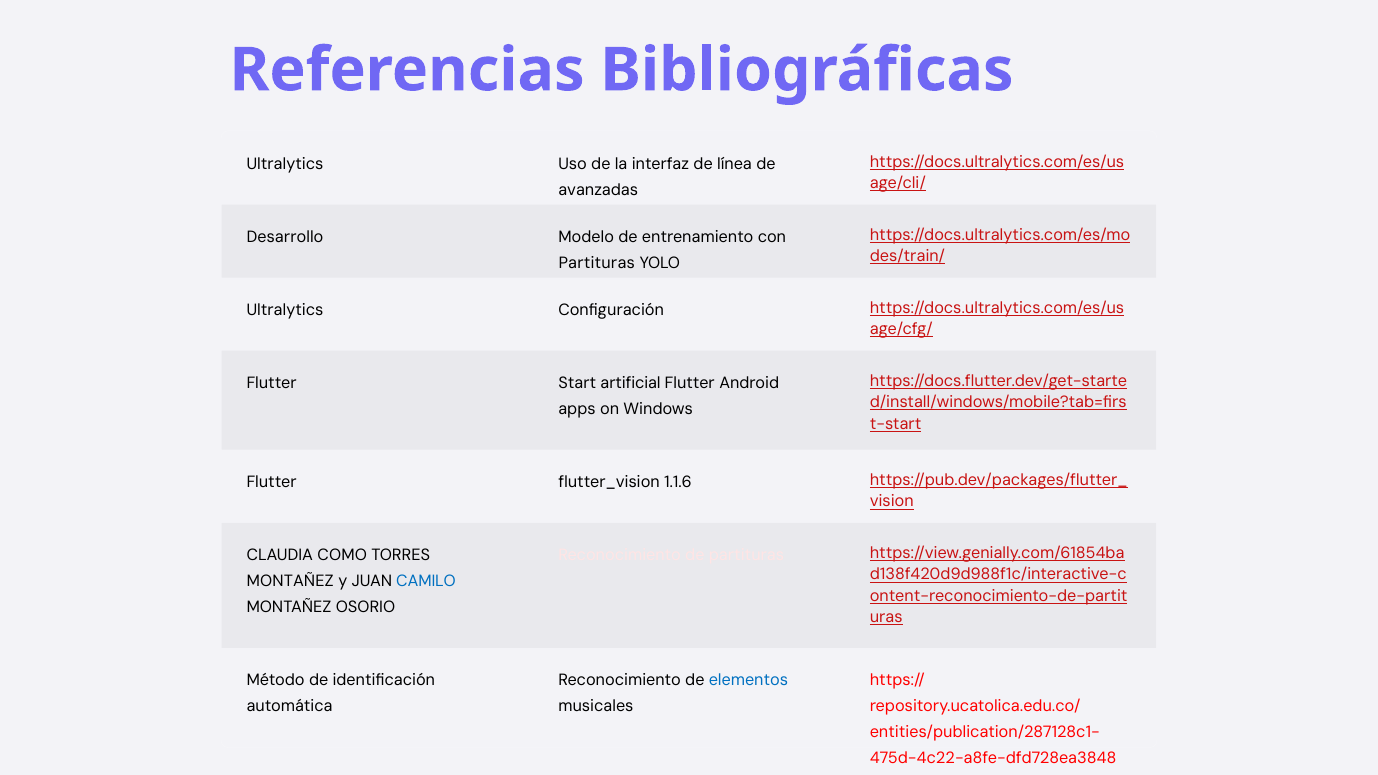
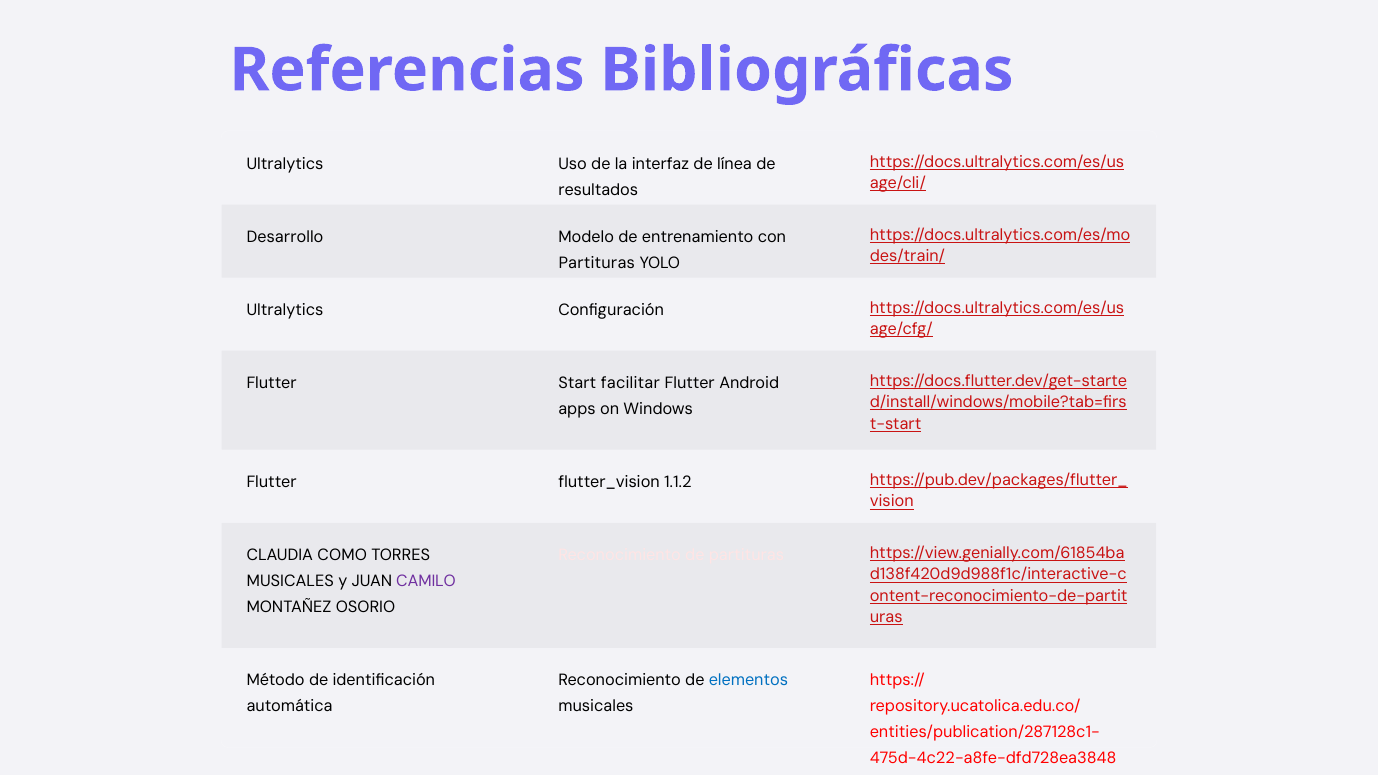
avanzadas: avanzadas -> resultados
artificial: artificial -> facilitar
1.1.6: 1.1.6 -> 1.1.2
MONTAÑEZ at (290, 581): MONTAÑEZ -> MUSICALES
CAMILO colour: blue -> purple
